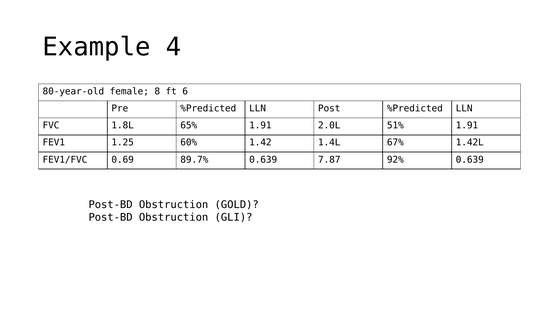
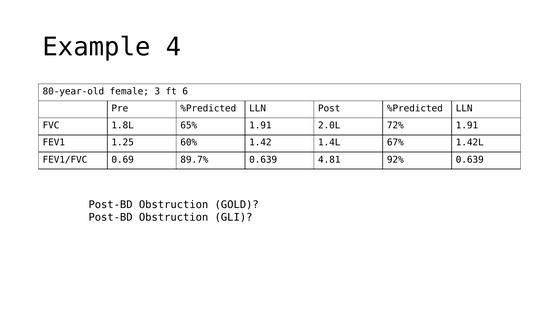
8: 8 -> 3
51%: 51% -> 72%
7.87: 7.87 -> 4.81
